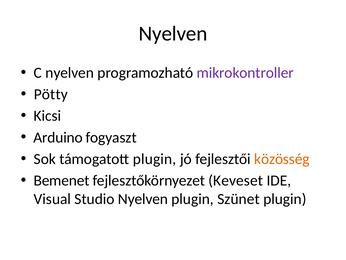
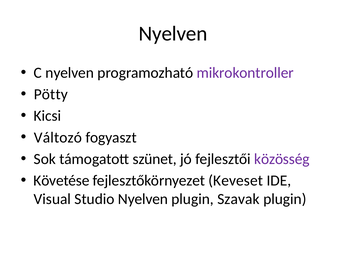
Arduino: Arduino -> Változó
támogatott plugin: plugin -> szünet
közösség colour: orange -> purple
Bemenet: Bemenet -> Követése
Szünet: Szünet -> Szavak
